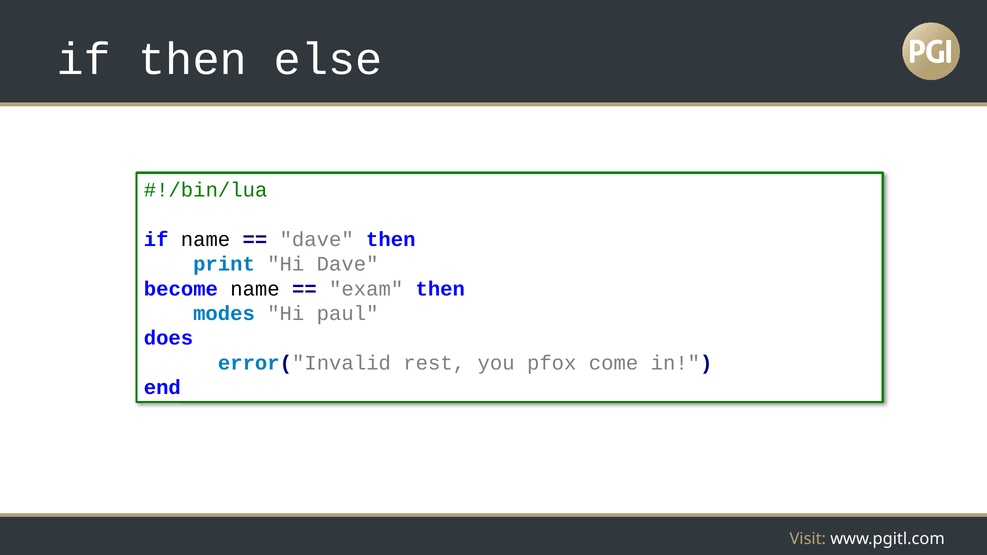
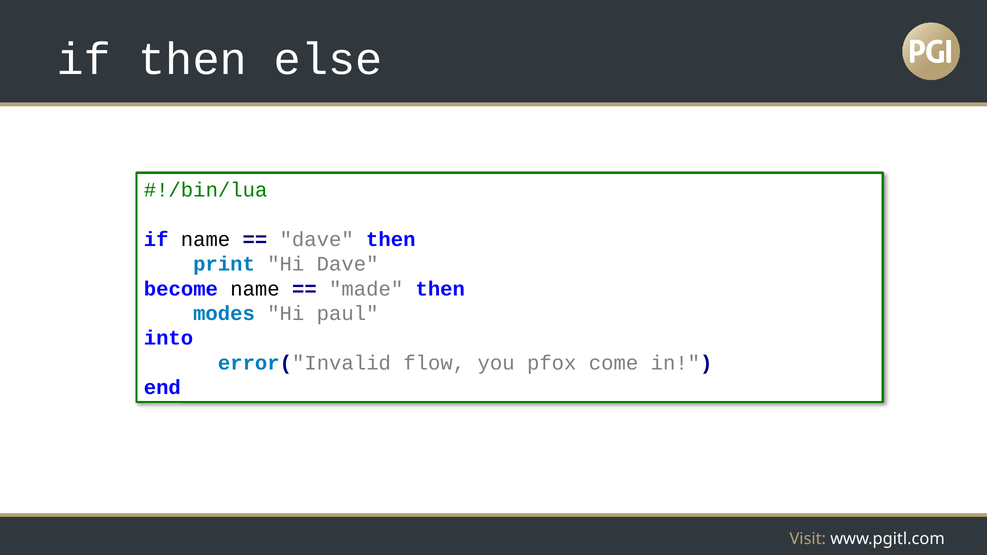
exam: exam -> made
does: does -> into
rest: rest -> flow
